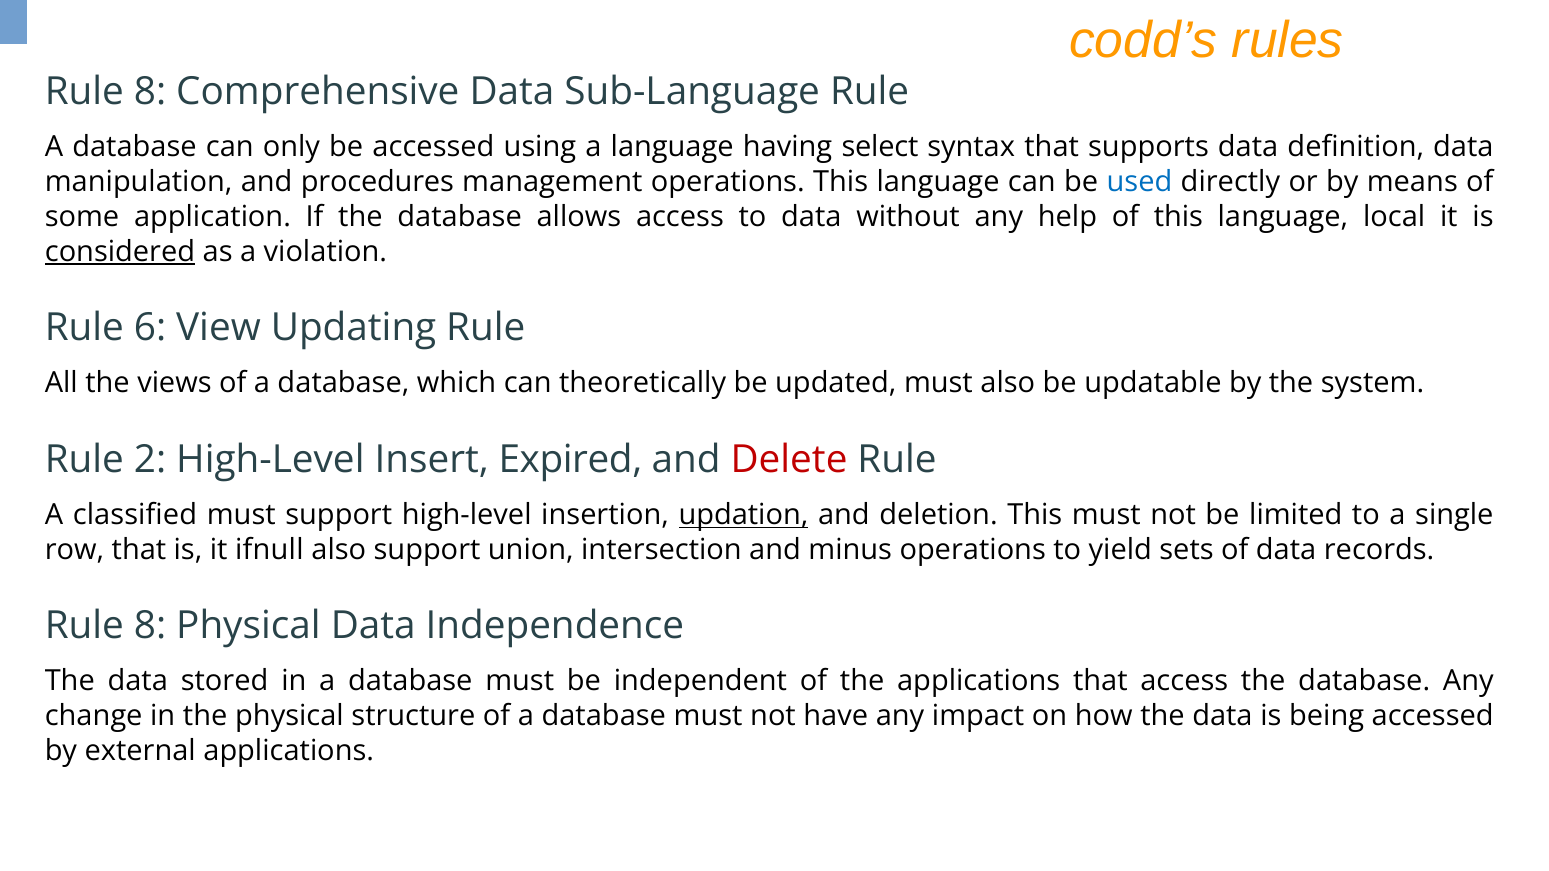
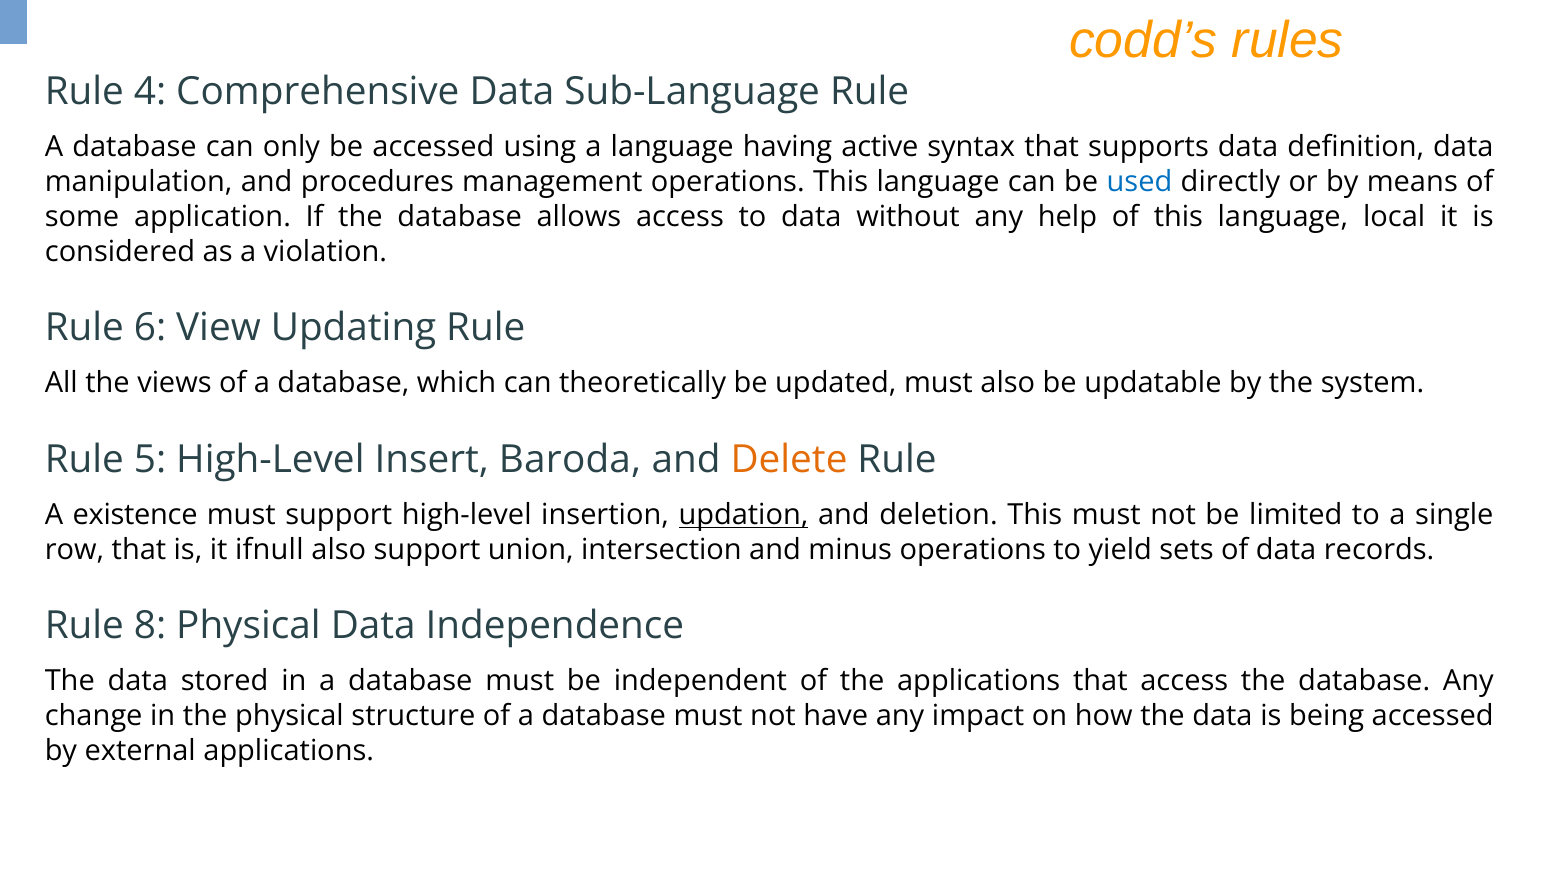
8 at (150, 92): 8 -> 4
select: select -> active
considered underline: present -> none
2: 2 -> 5
Expired: Expired -> Baroda
Delete colour: red -> orange
classified: classified -> existence
